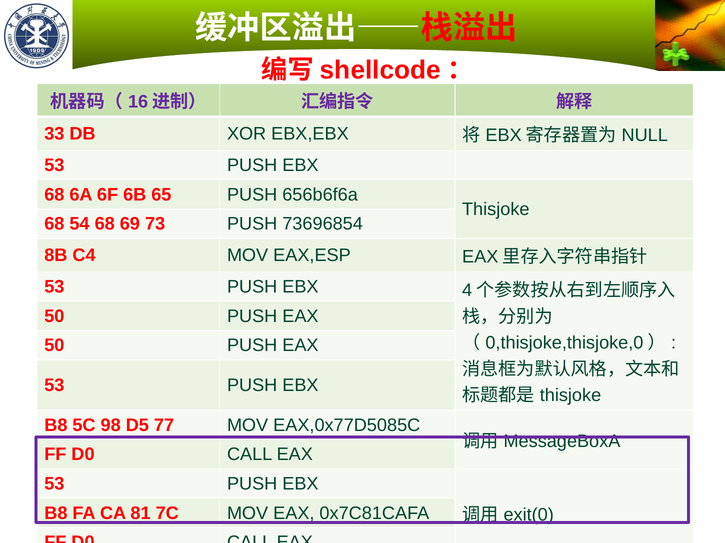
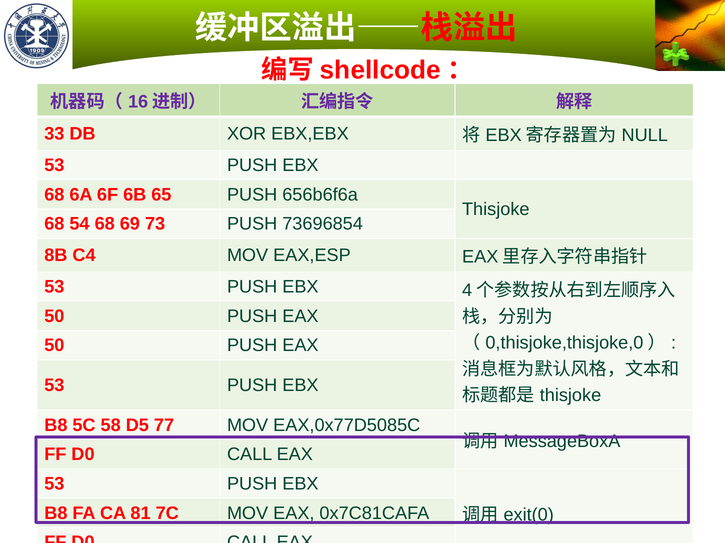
98: 98 -> 58
